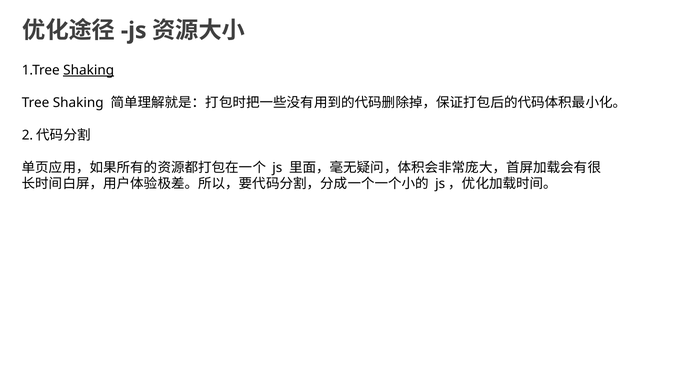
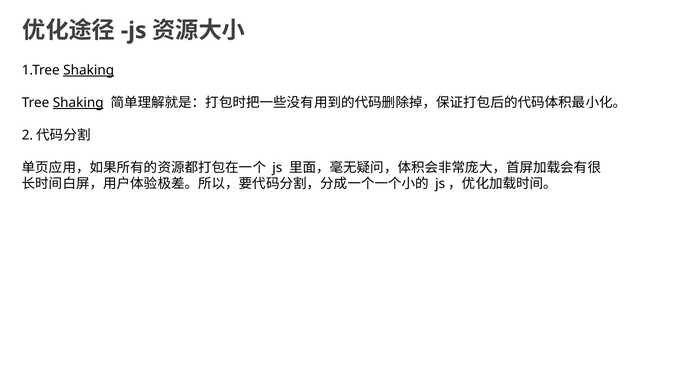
Shaking at (78, 103) underline: none -> present
